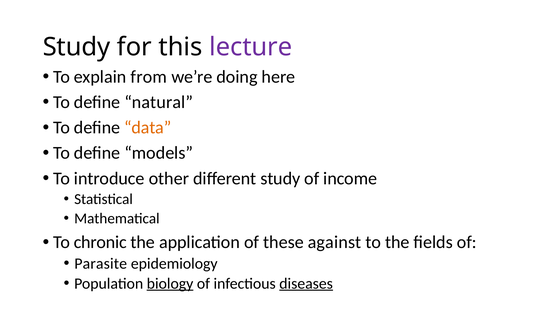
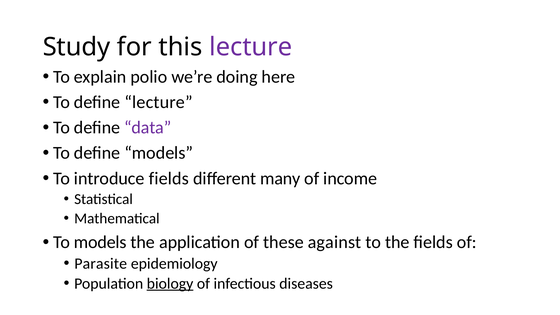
from: from -> polio
define natural: natural -> lecture
data colour: orange -> purple
introduce other: other -> fields
different study: study -> many
To chronic: chronic -> models
diseases underline: present -> none
